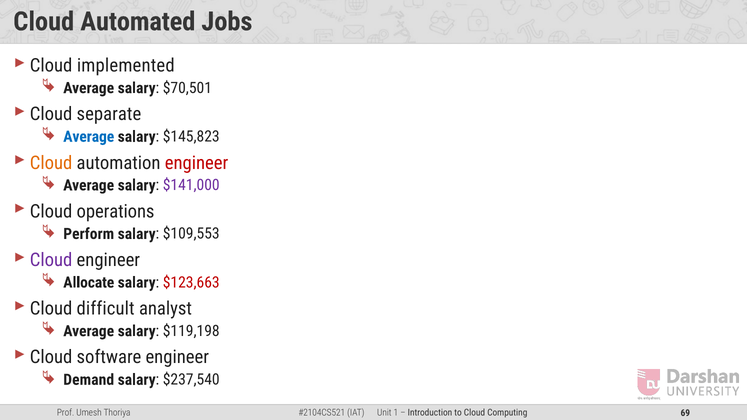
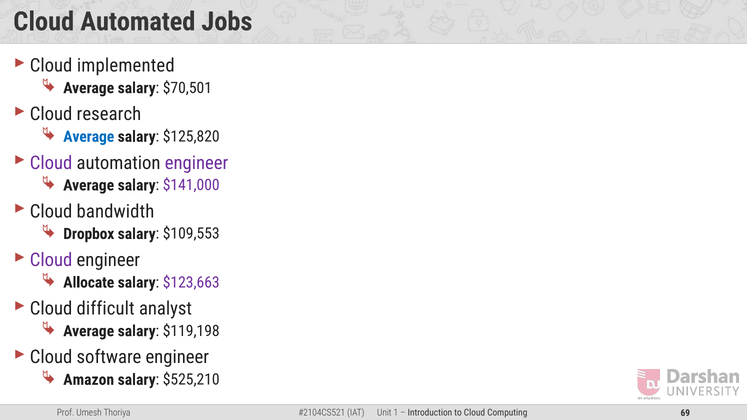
separate: separate -> research
$145,823: $145,823 -> $125,820
Cloud at (51, 163) colour: orange -> purple
engineer at (196, 163) colour: red -> purple
operations: operations -> bandwidth
Perform: Perform -> Dropbox
$123,663 colour: red -> purple
Demand: Demand -> Amazon
$237,540: $237,540 -> $525,210
